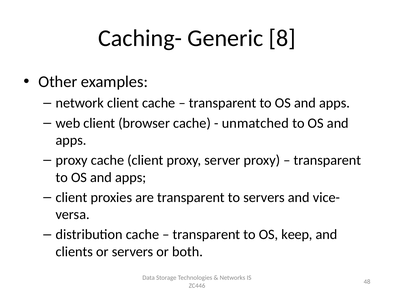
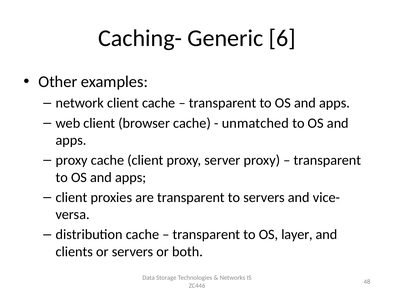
8: 8 -> 6
keep: keep -> layer
